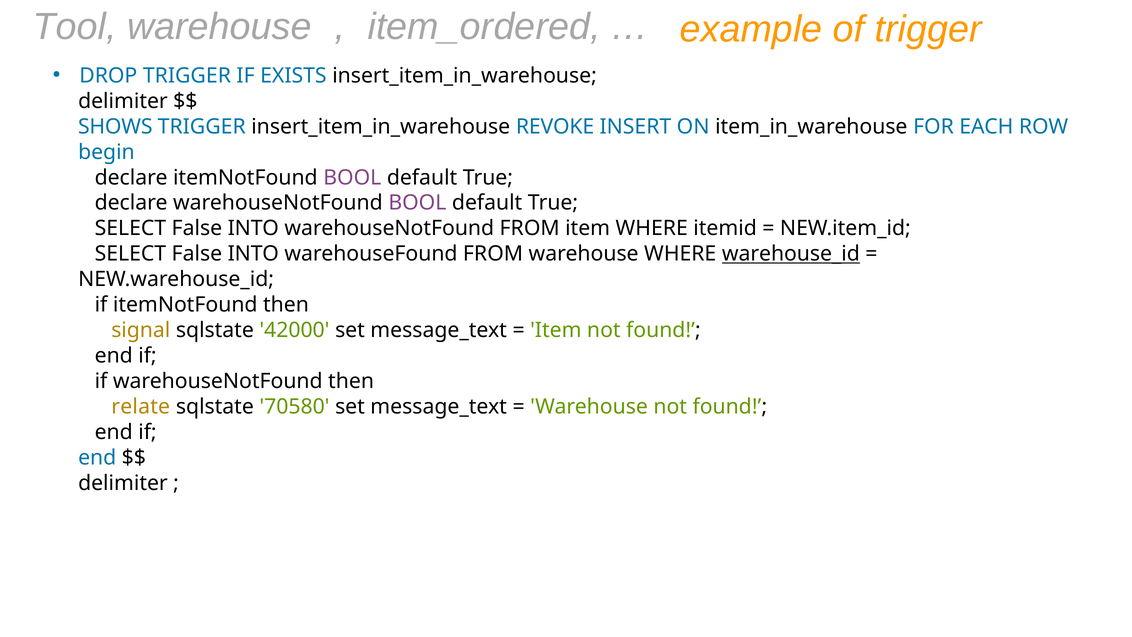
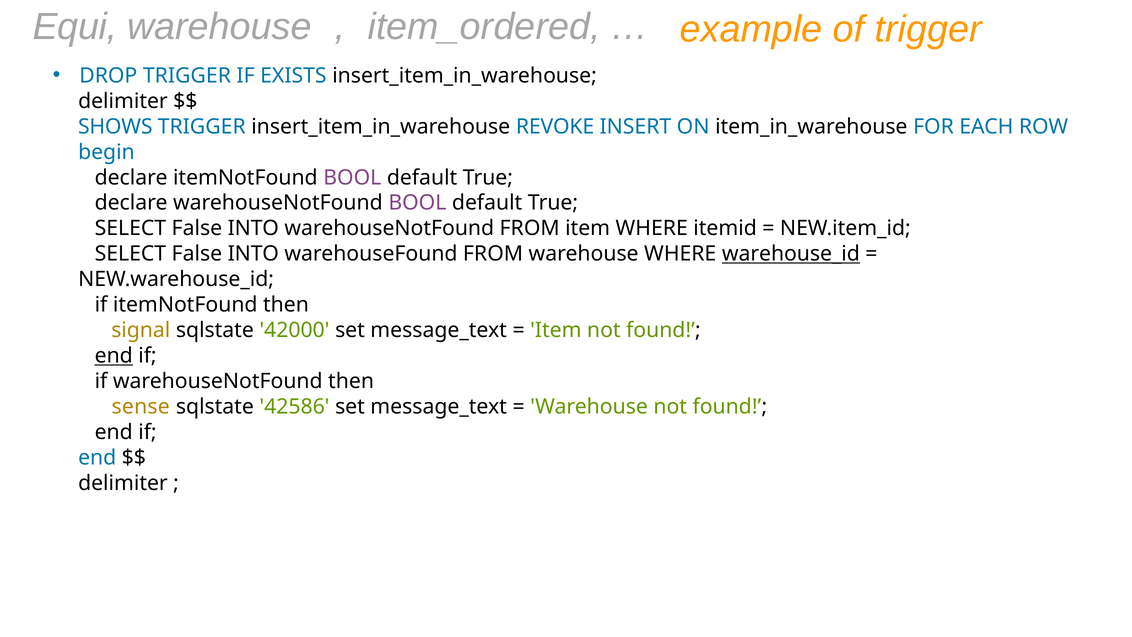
Tool: Tool -> Equi
end at (114, 356) underline: none -> present
relate: relate -> sense
70580: 70580 -> 42586
